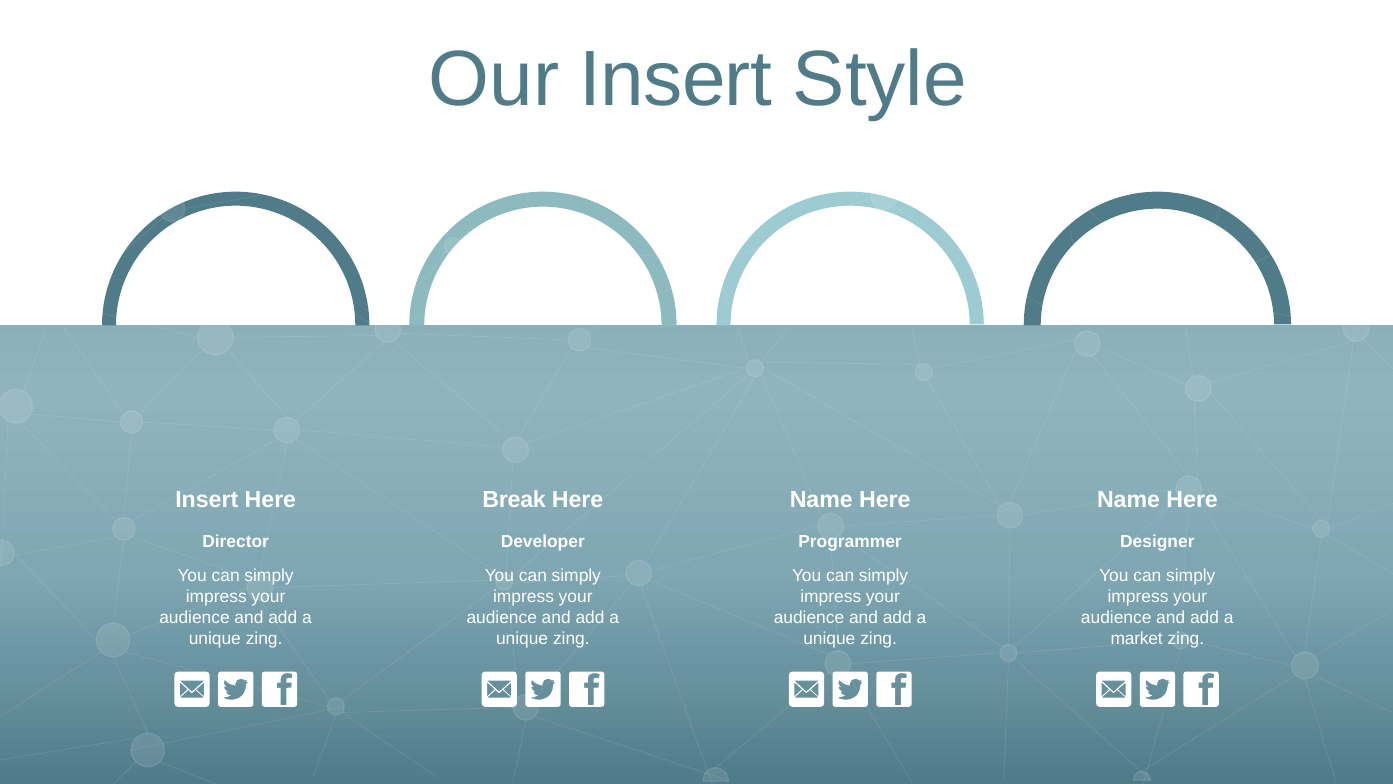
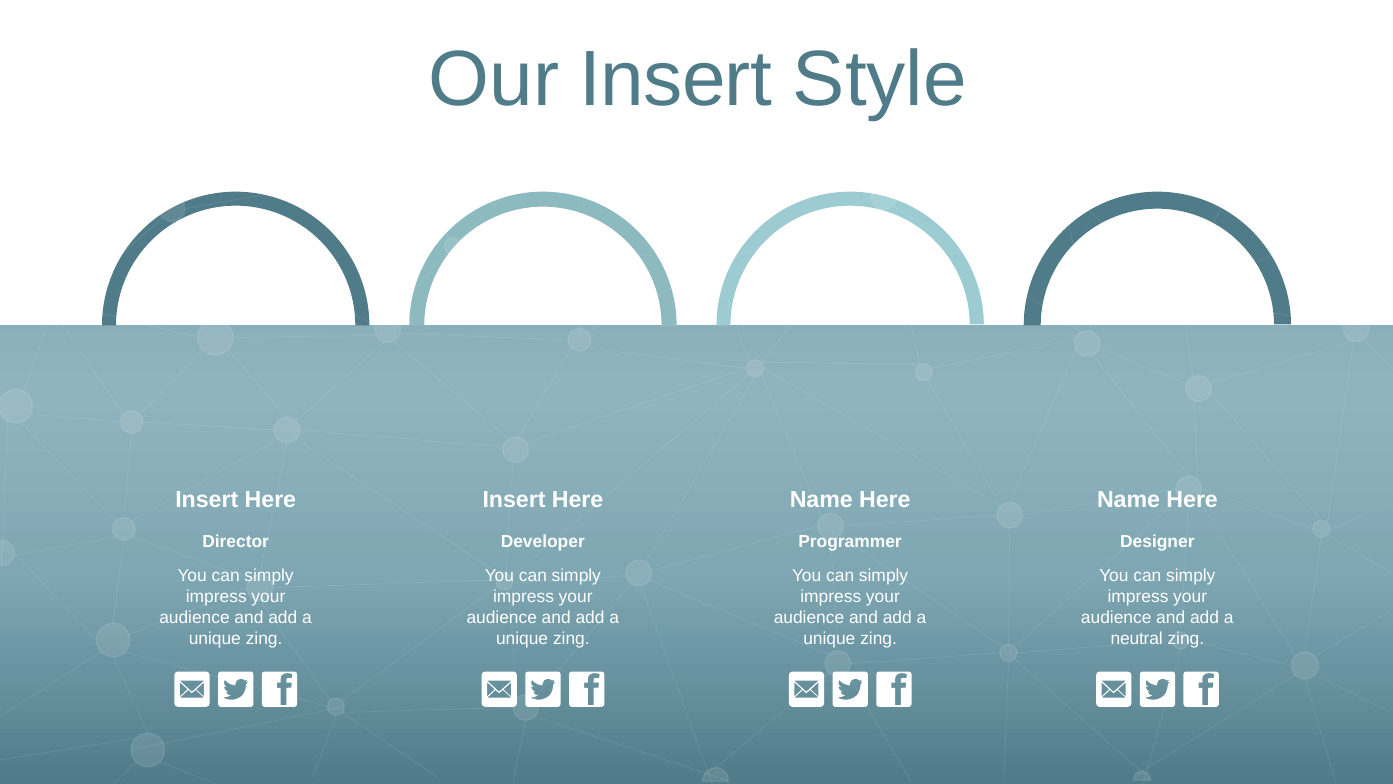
Break at (514, 500): Break -> Insert
market: market -> neutral
